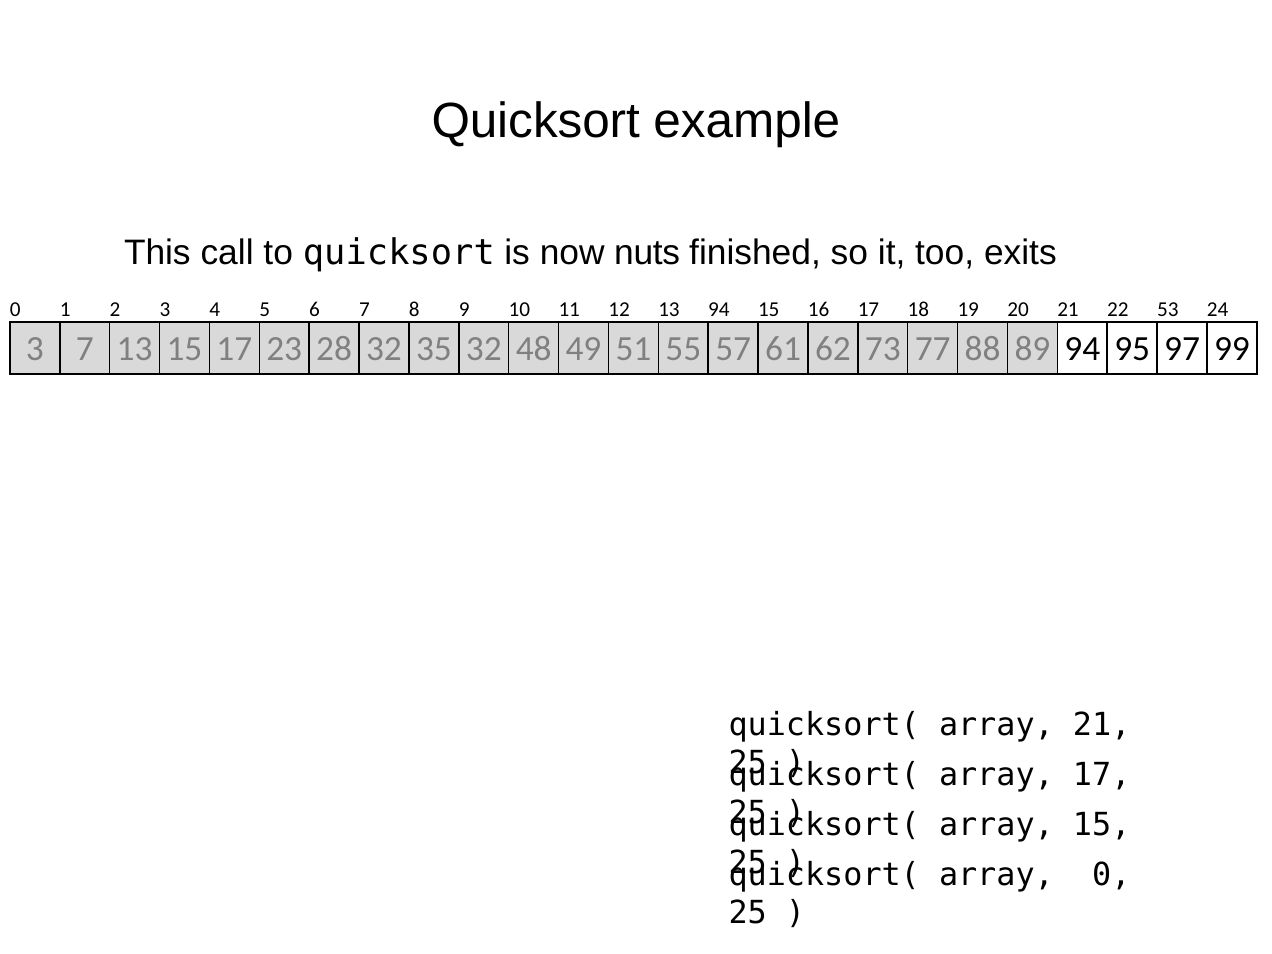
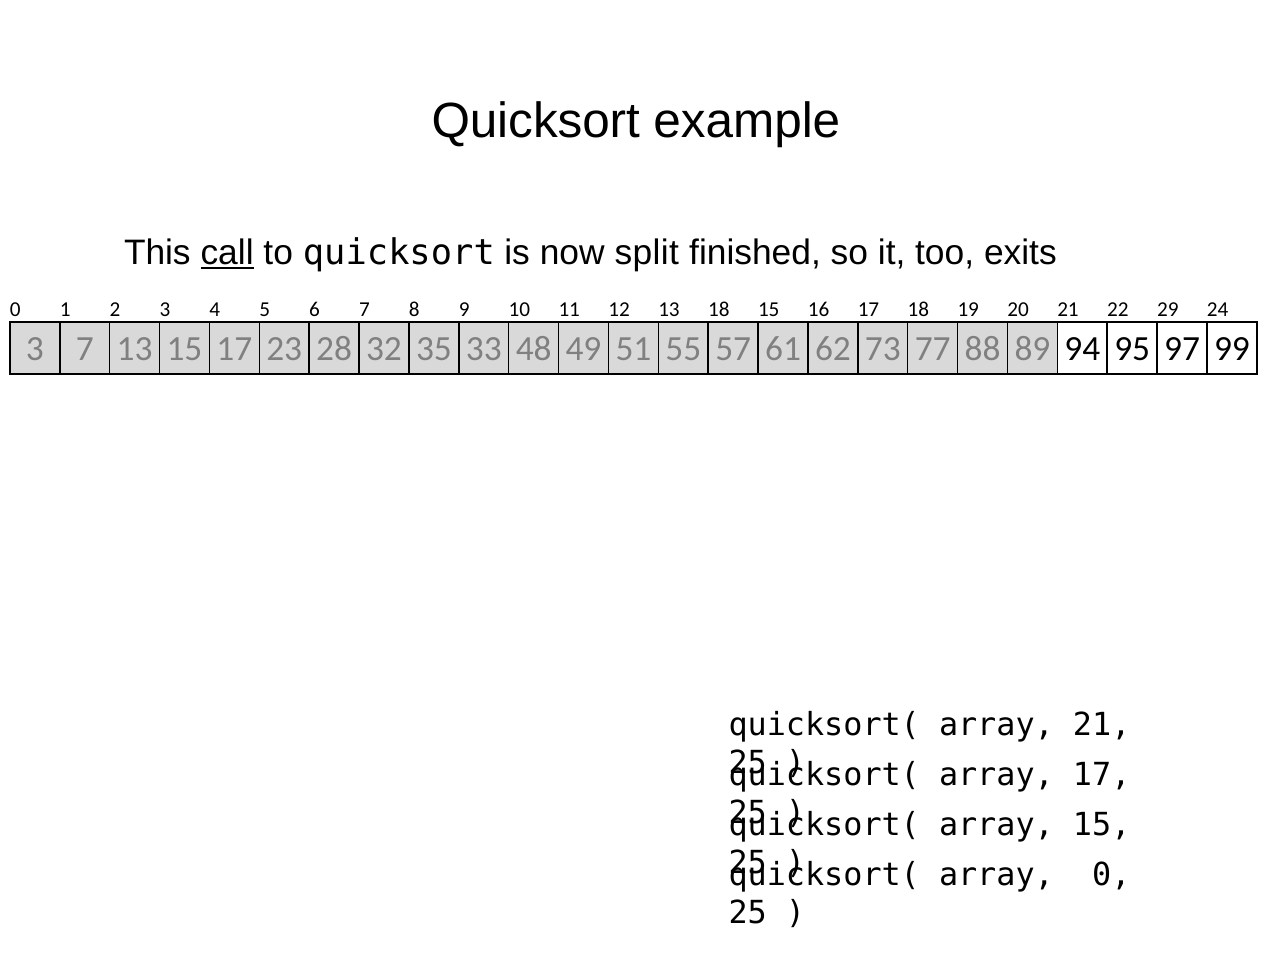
call underline: none -> present
nuts: nuts -> split
13 94: 94 -> 18
53: 53 -> 29
35 32: 32 -> 33
